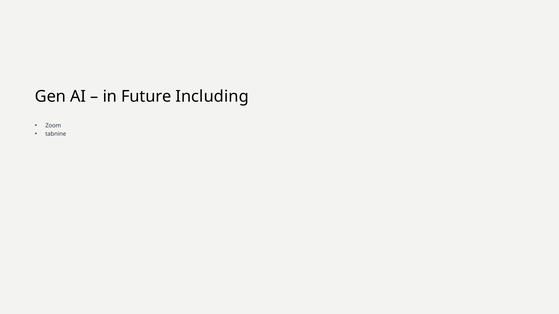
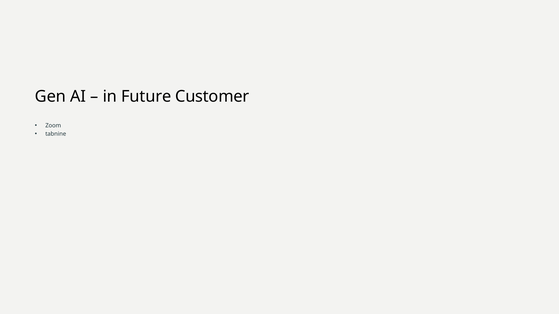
Including: Including -> Customer
